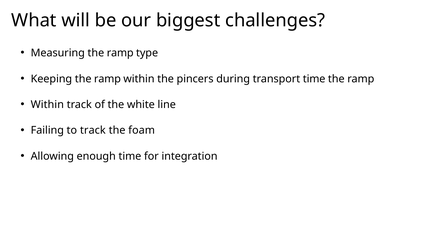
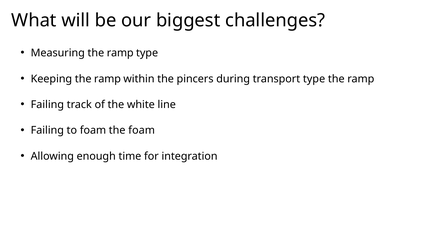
transport time: time -> type
Within at (47, 105): Within -> Failing
to track: track -> foam
